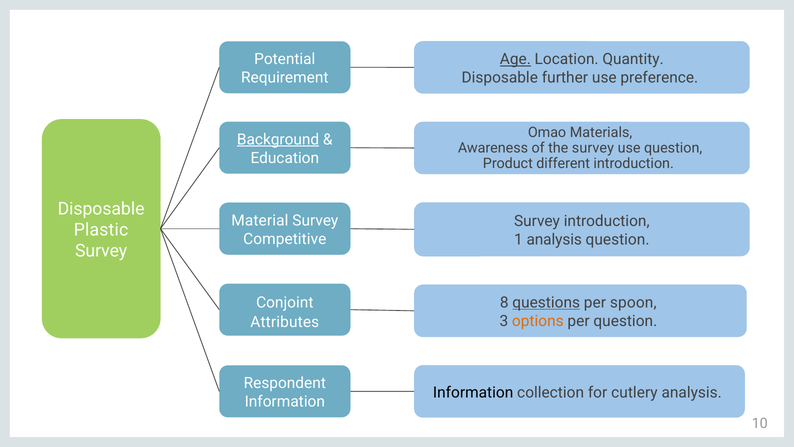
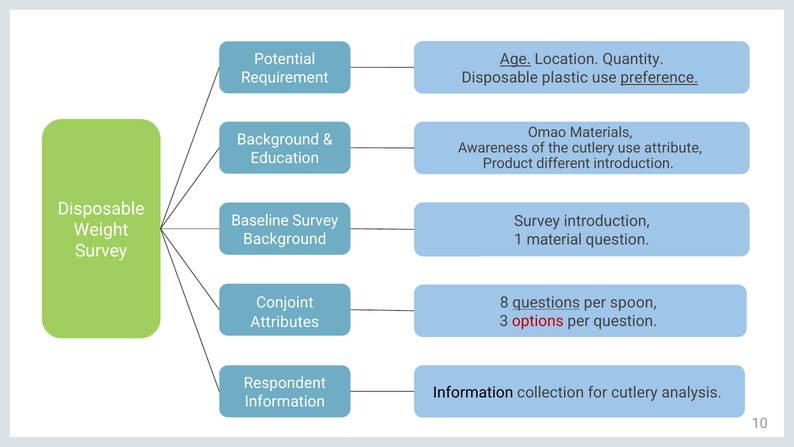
further: further -> plastic
preference underline: none -> present
Background at (278, 139) underline: present -> none
the survey: survey -> cutlery
use question: question -> attribute
Material: Material -> Baseline
Plastic: Plastic -> Weight
Competitive at (285, 239): Competitive -> Background
1 analysis: analysis -> material
options colour: orange -> red
